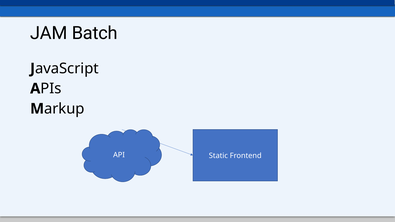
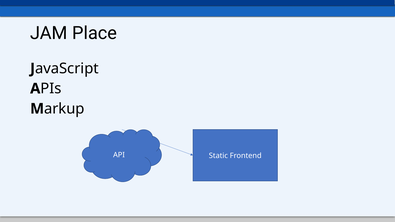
Batch: Batch -> Place
